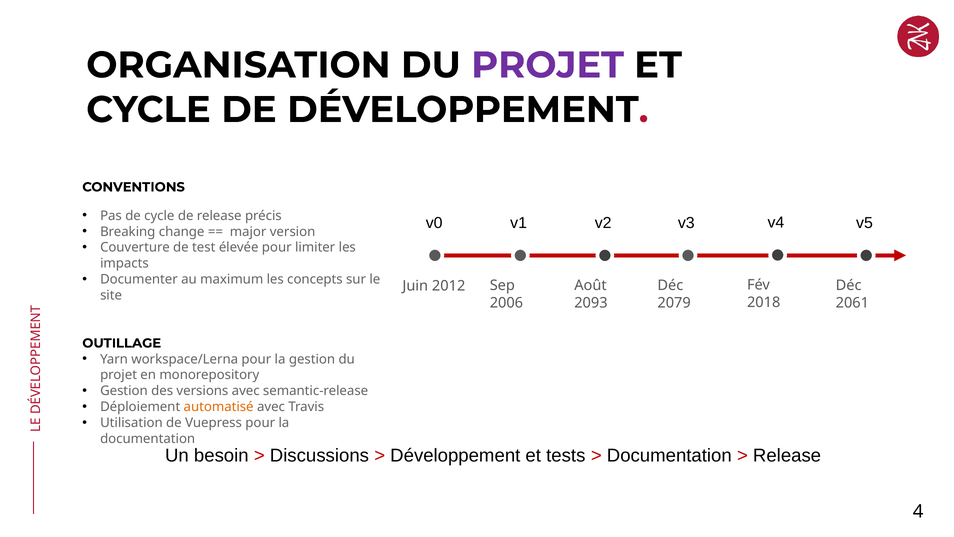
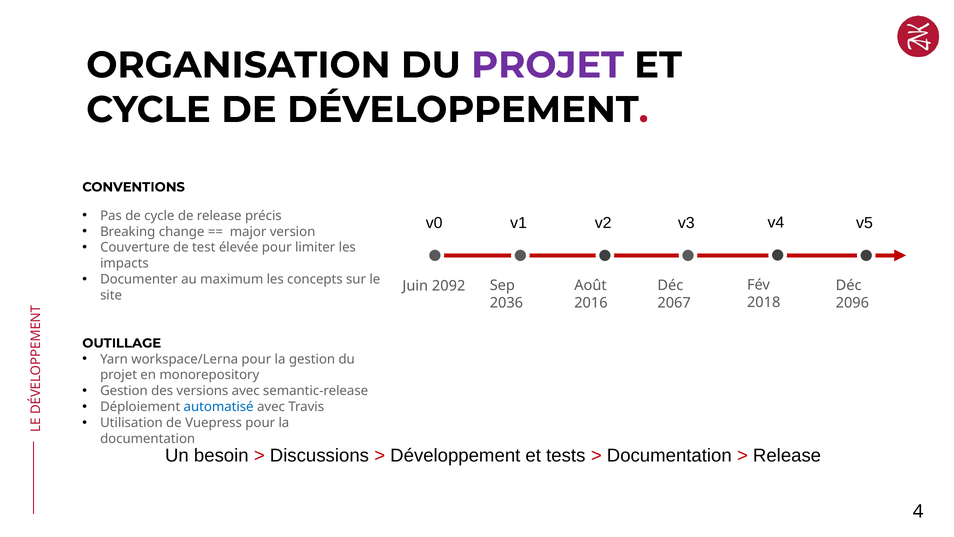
2012: 2012 -> 2092
2006: 2006 -> 2036
2093: 2093 -> 2016
2079: 2079 -> 2067
2061: 2061 -> 2096
automatisé colour: orange -> blue
